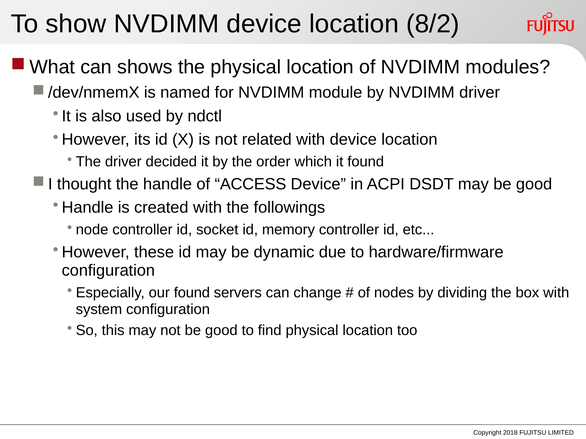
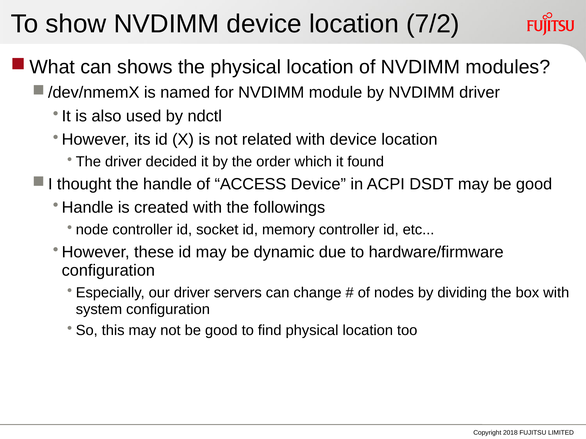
8/2: 8/2 -> 7/2
our found: found -> driver
